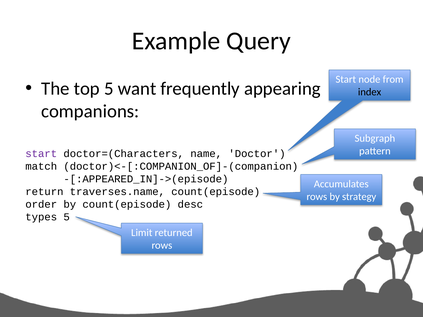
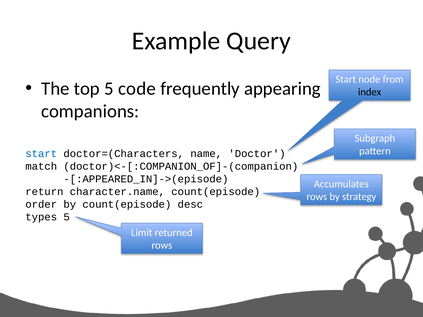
want: want -> code
start at (41, 154) colour: purple -> blue
traverses.name: traverses.name -> character.name
